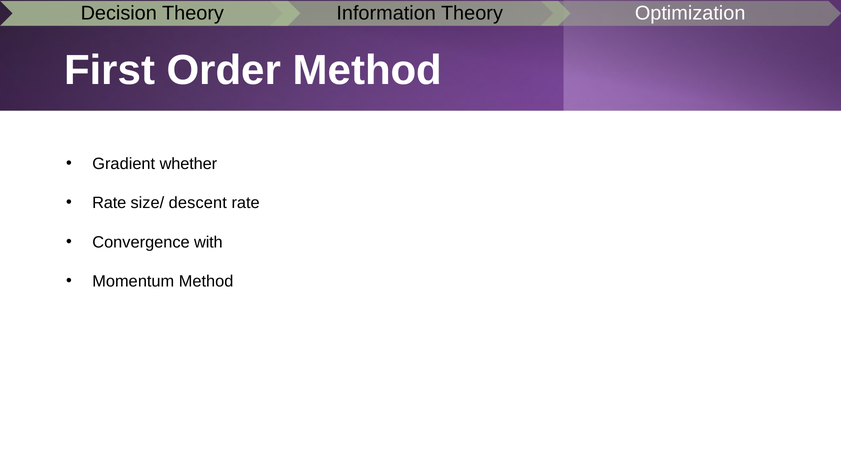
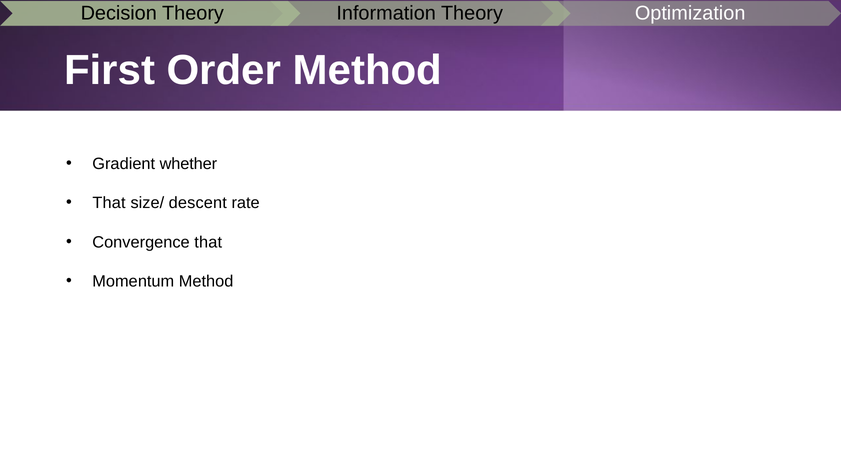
Rate at (109, 203): Rate -> That
Convergence with: with -> that
